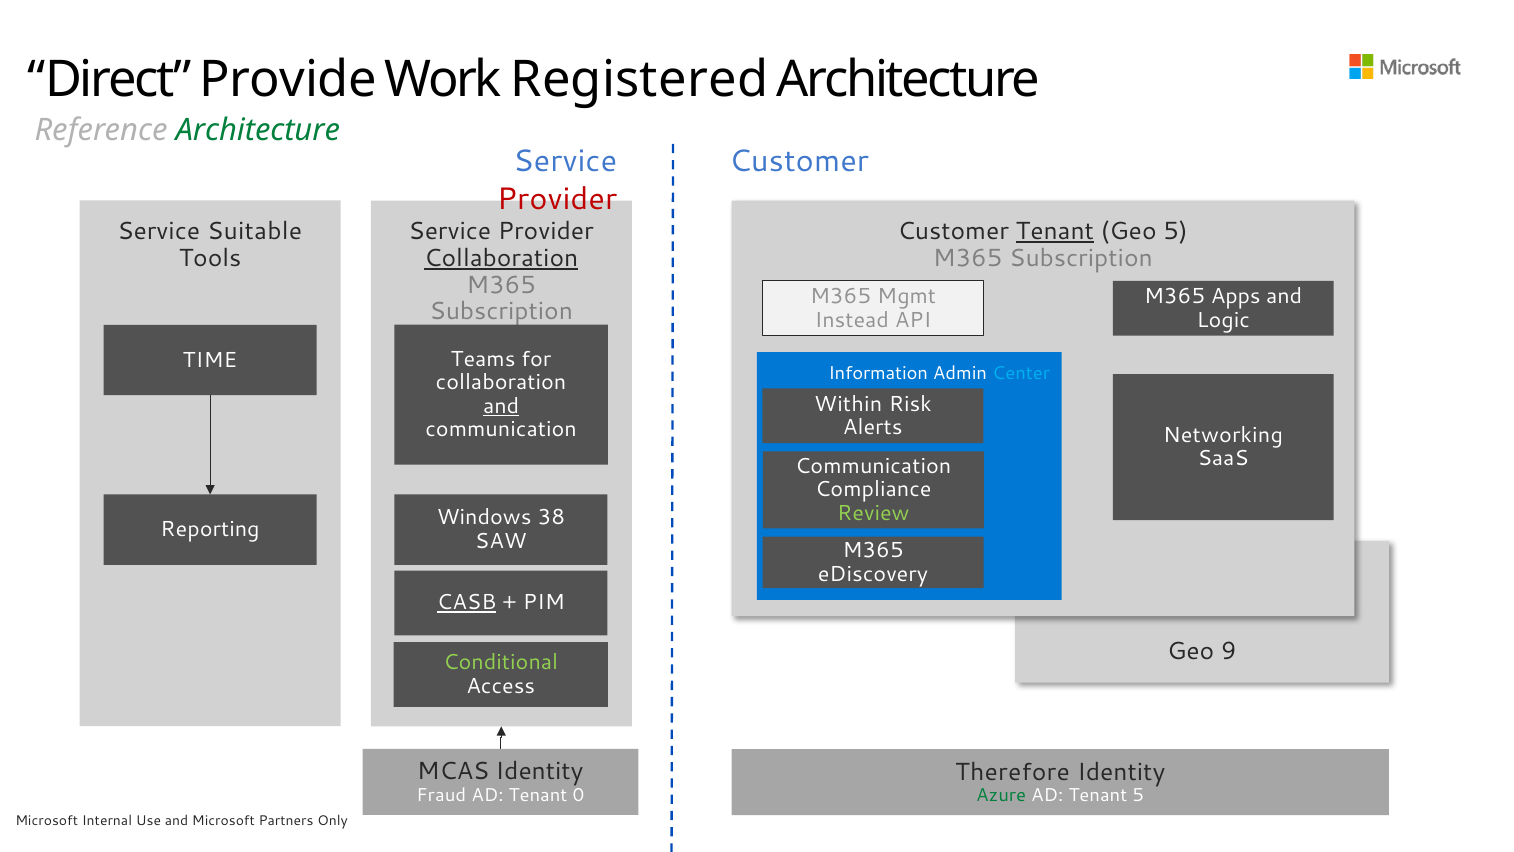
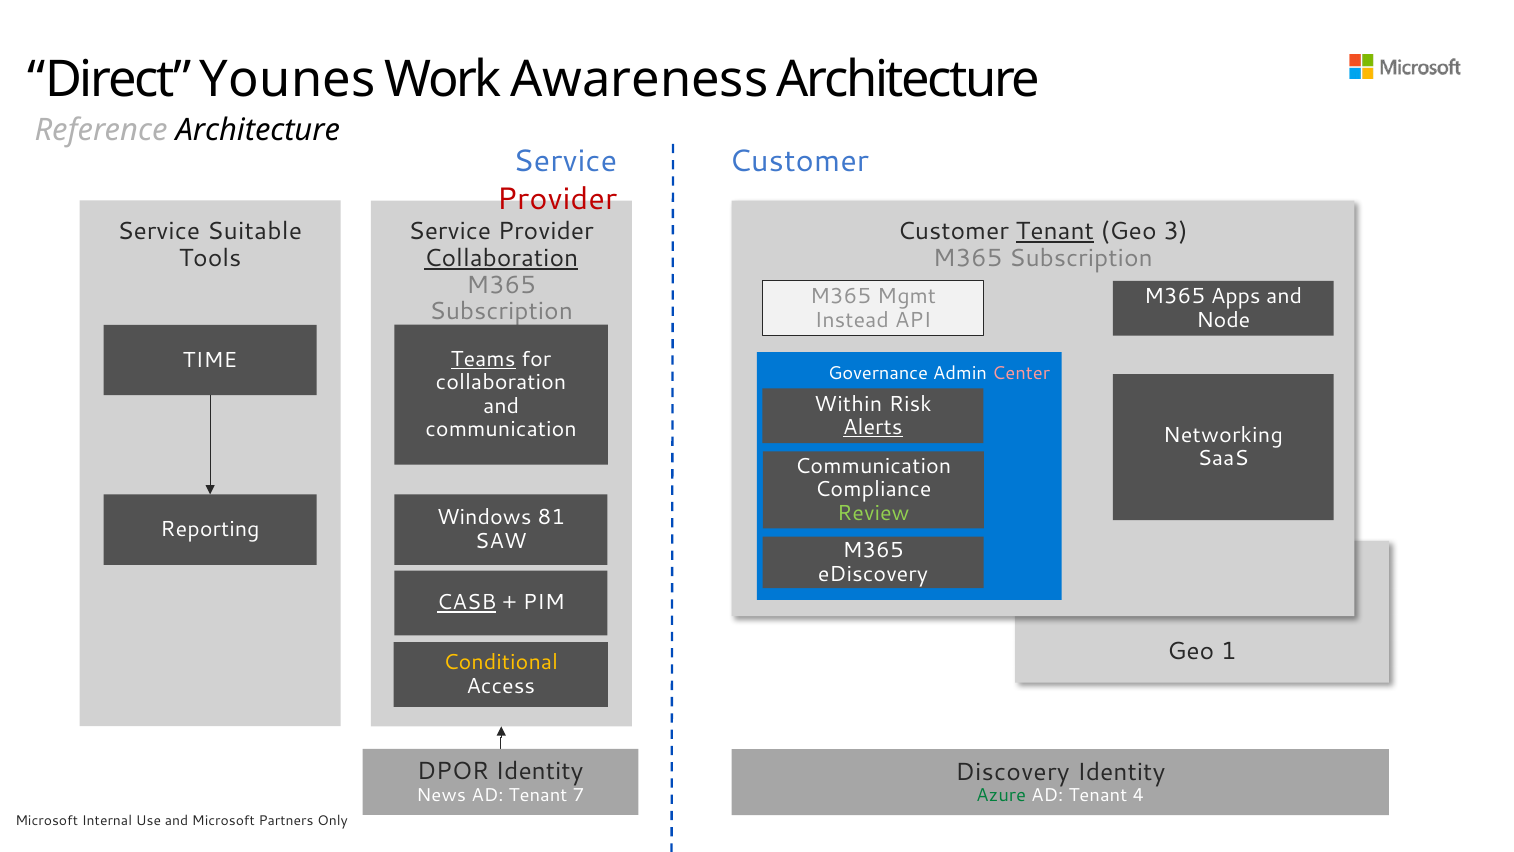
Provide: Provide -> Younes
Registered: Registered -> Awareness
Architecture at (258, 130) colour: green -> black
Geo 5: 5 -> 3
Logic: Logic -> Node
Teams underline: none -> present
Information: Information -> Governance
Center colour: light blue -> pink
and at (501, 406) underline: present -> none
Alerts underline: none -> present
38: 38 -> 81
9: 9 -> 1
Conditional colour: light green -> yellow
MCAS: MCAS -> DPOR
Therefore: Therefore -> Discovery
Fraud: Fraud -> News
0: 0 -> 7
Tenant 5: 5 -> 4
